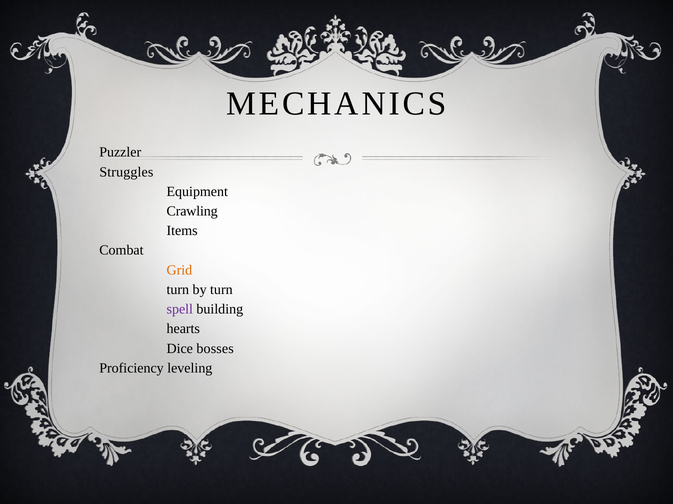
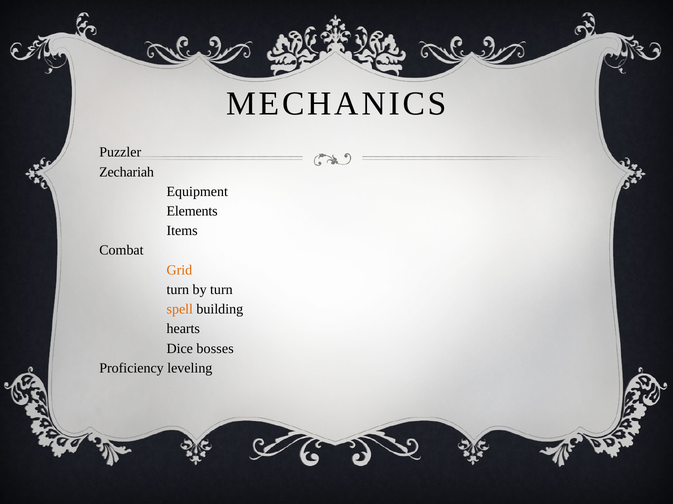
Struggles: Struggles -> Zechariah
Crawling: Crawling -> Elements
spell colour: purple -> orange
